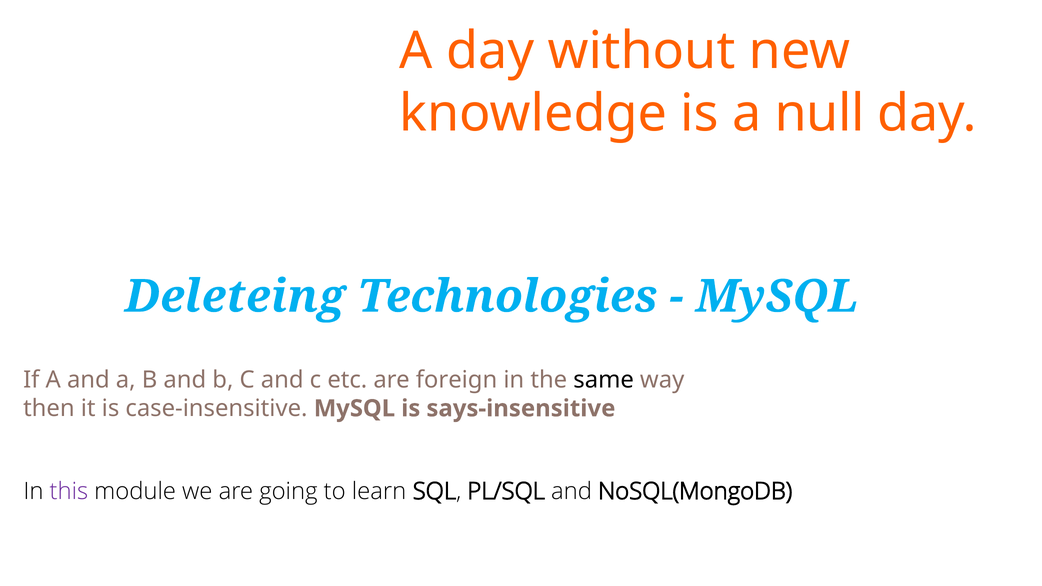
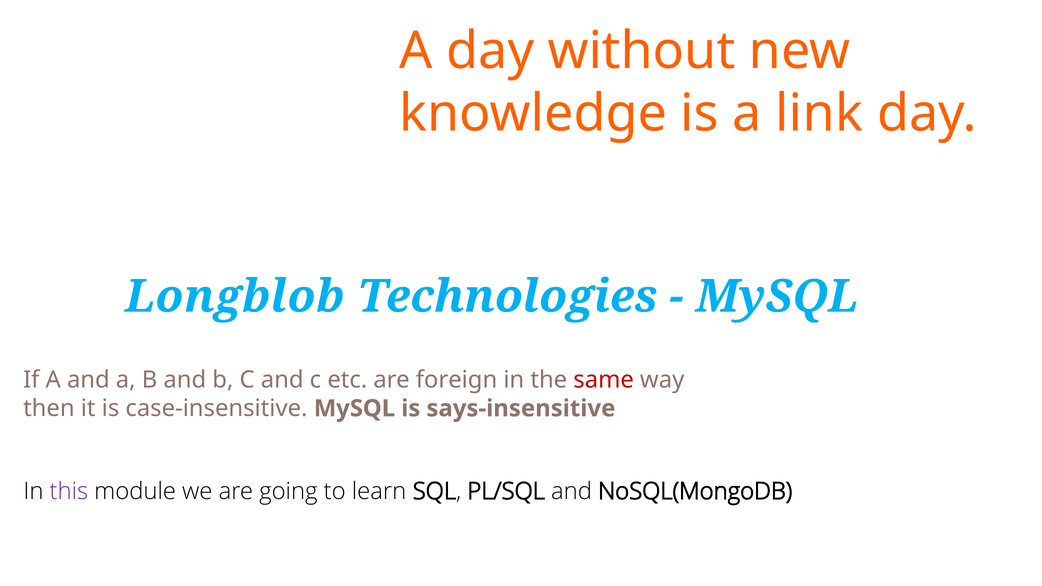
null: null -> link
Deleteing: Deleteing -> Longblob
same colour: black -> red
